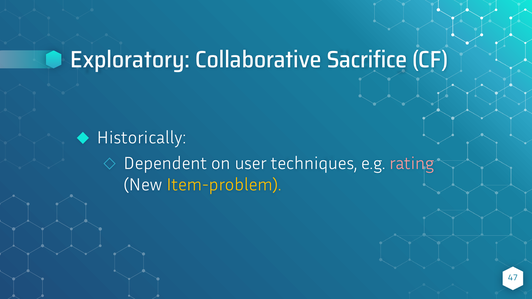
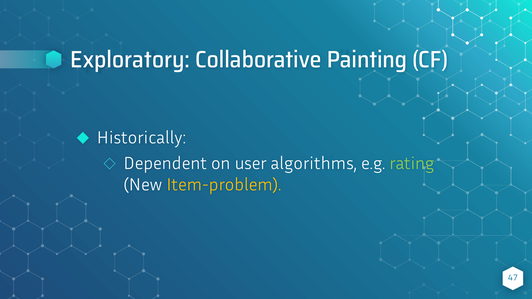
Sacrifice: Sacrifice -> Painting
techniques: techniques -> algorithms
rating colour: pink -> light green
